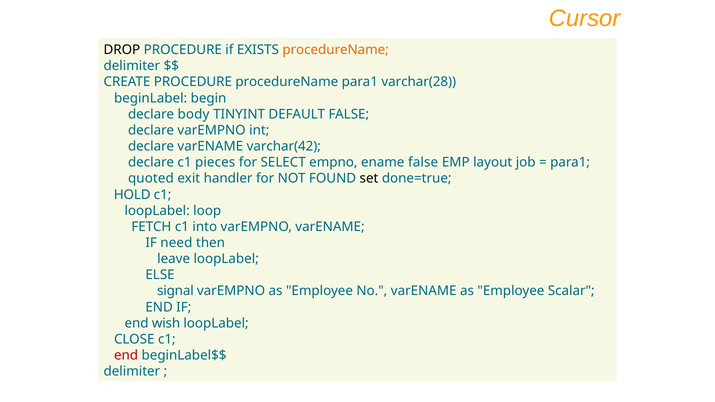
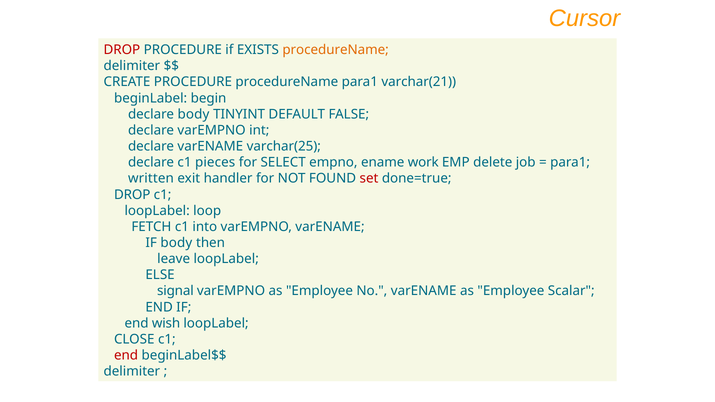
DROP at (122, 50) colour: black -> red
varchar(28: varchar(28 -> varchar(21
varchar(42: varchar(42 -> varchar(25
ename false: false -> work
layout: layout -> delete
quoted: quoted -> written
set colour: black -> red
HOLD at (132, 195): HOLD -> DROP
IF need: need -> body
